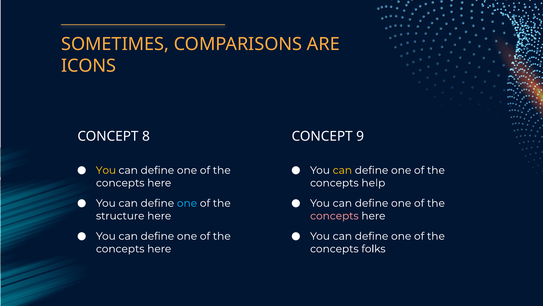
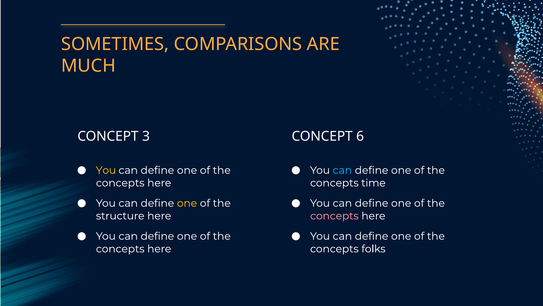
ICONS: ICONS -> MUCH
8: 8 -> 3
9: 9 -> 6
can at (342, 170) colour: yellow -> light blue
help: help -> time
one at (187, 203) colour: light blue -> yellow
